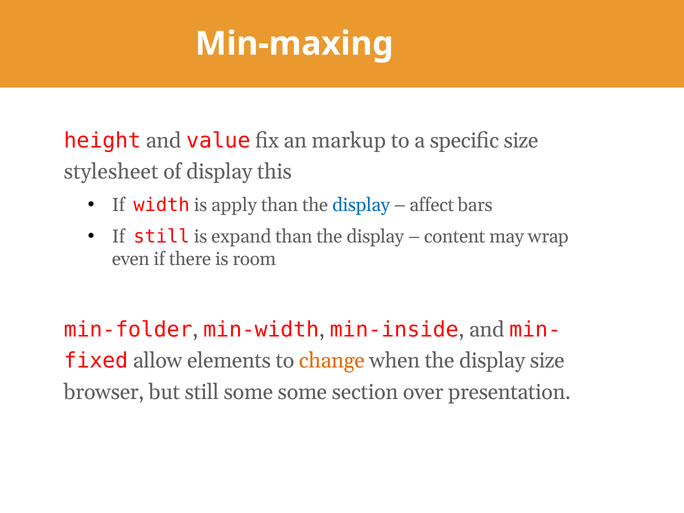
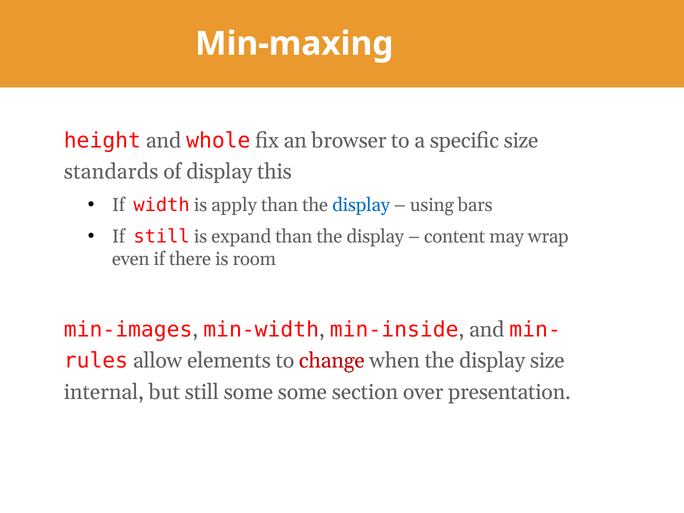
value: value -> whole
markup: markup -> browser
stylesheet: stylesheet -> standards
affect: affect -> using
min-folder: min-folder -> min-images
fixed: fixed -> rules
change colour: orange -> red
browser: browser -> internal
